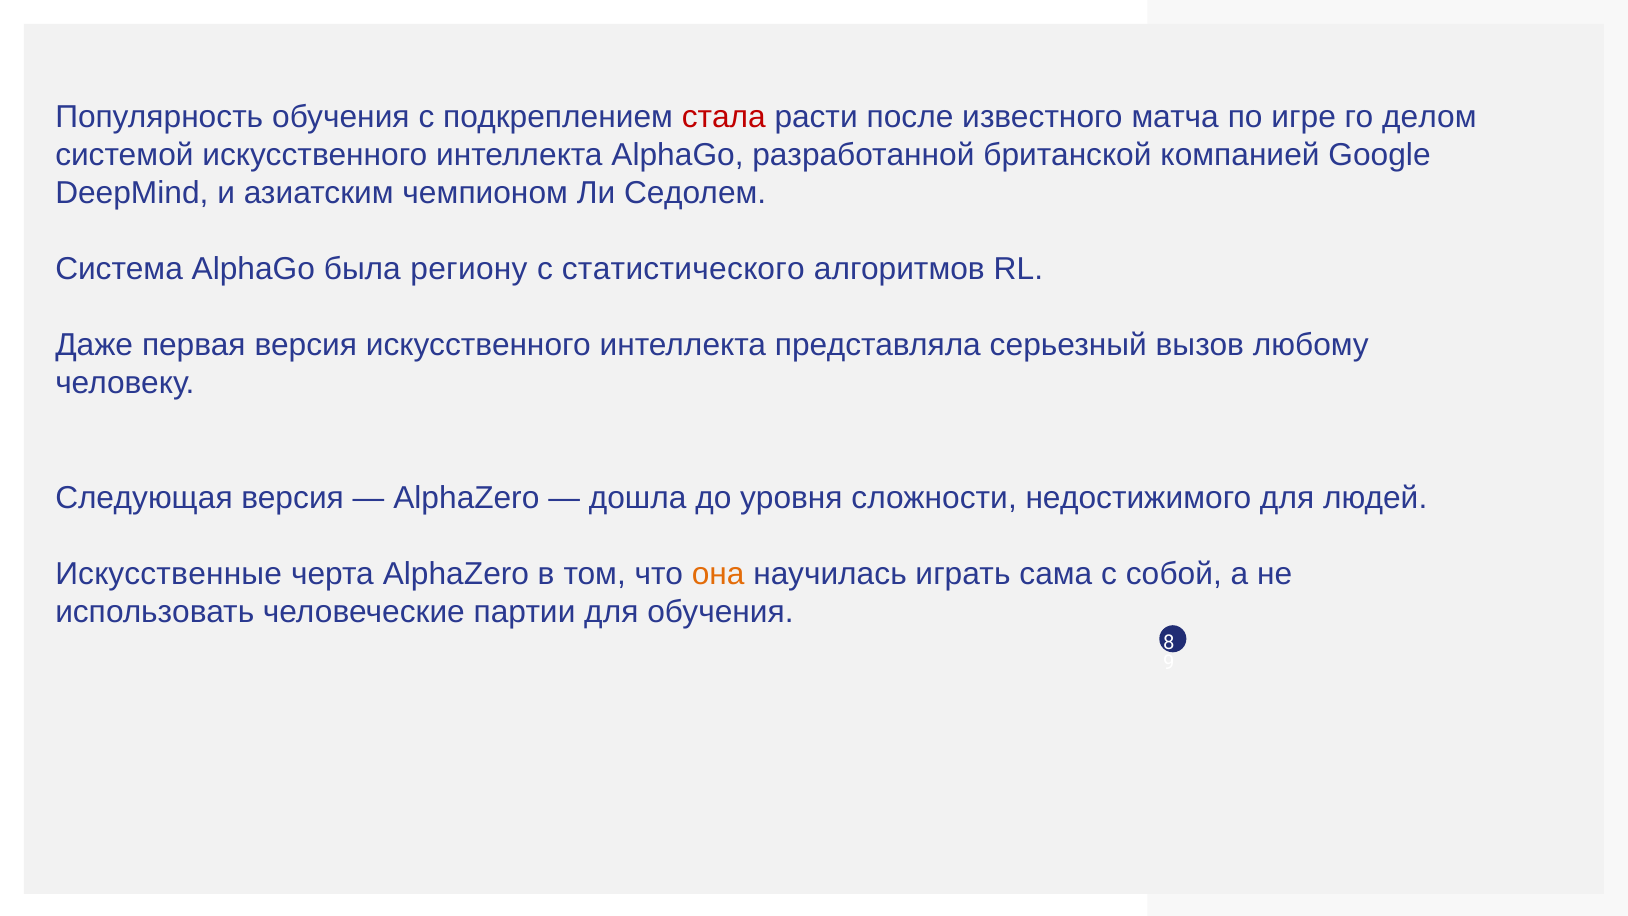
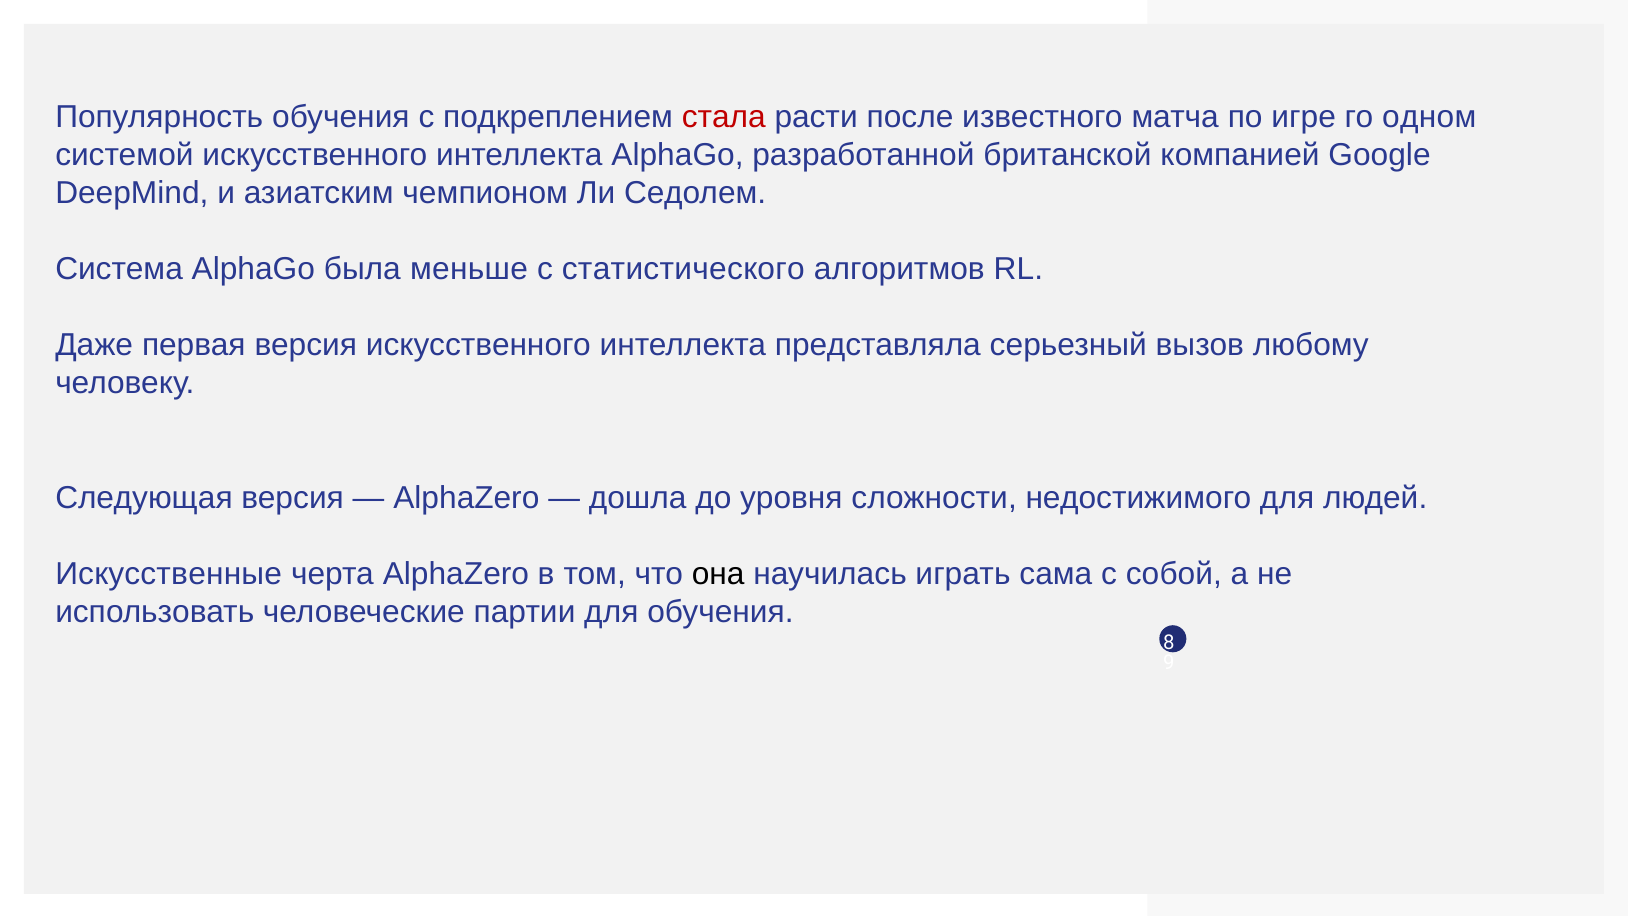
делом: делом -> одном
региону: региону -> меньше
она colour: orange -> black
